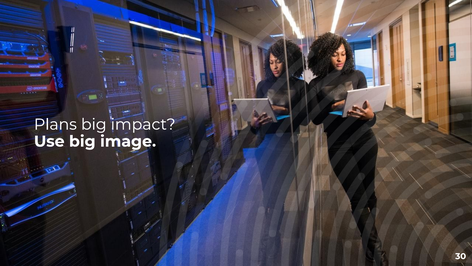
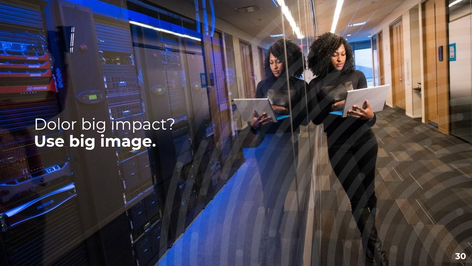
Plans: Plans -> Dolor
